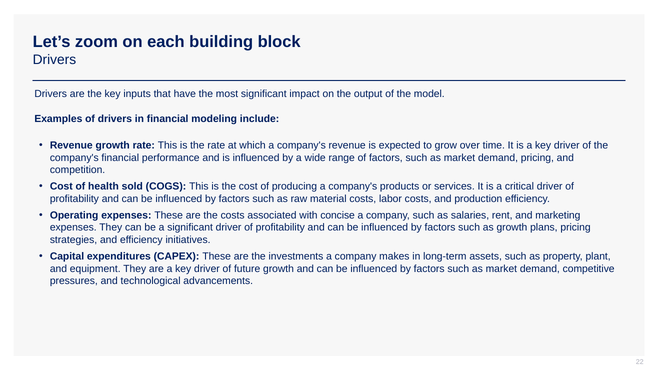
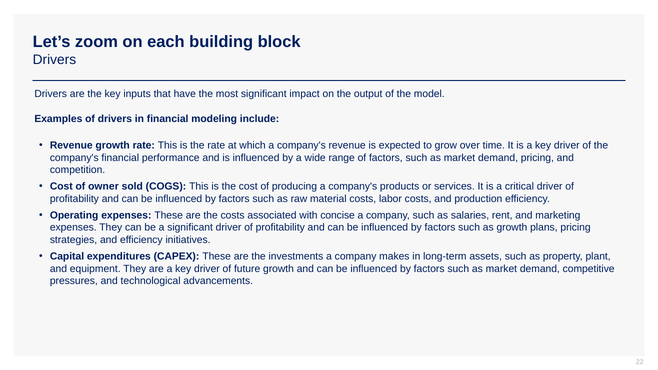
health: health -> owner
